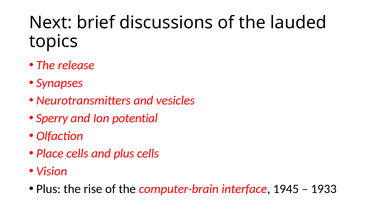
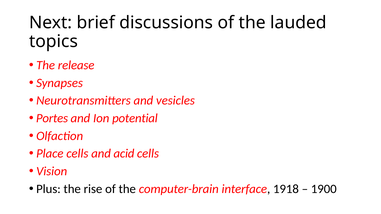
Sperry: Sperry -> Portes
and plus: plus -> acid
1945: 1945 -> 1918
1933: 1933 -> 1900
